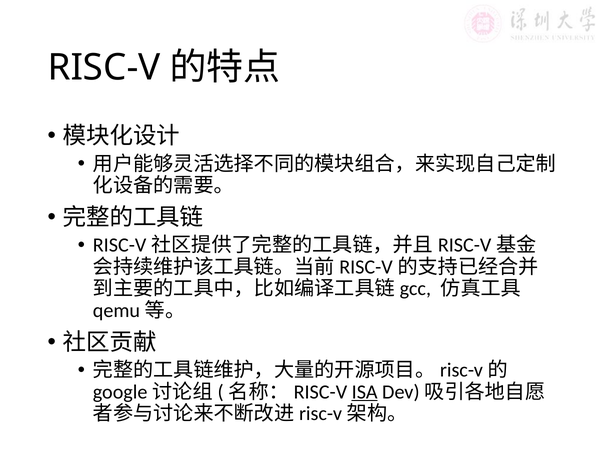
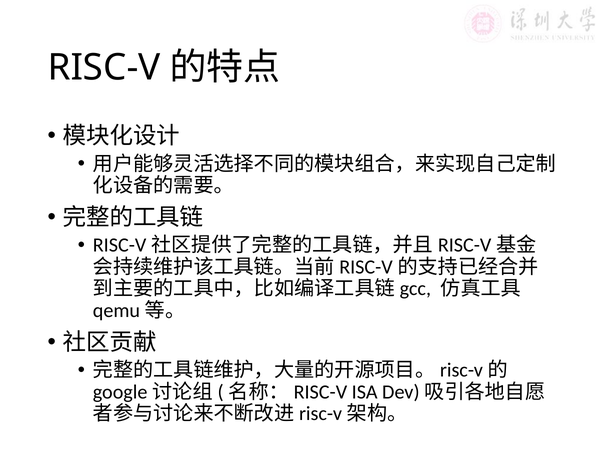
ISA underline: present -> none
